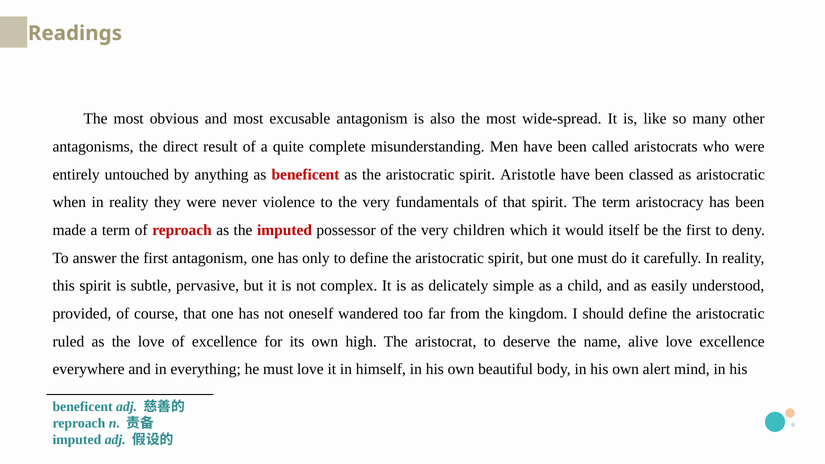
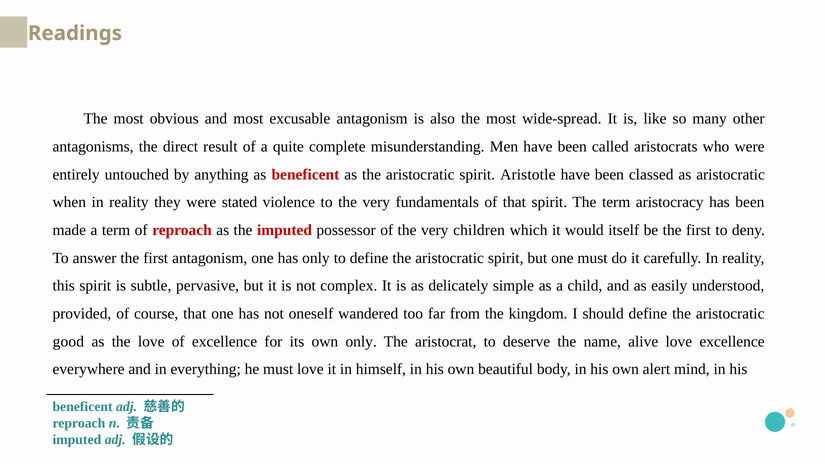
never: never -> stated
ruled: ruled -> good
own high: high -> only
